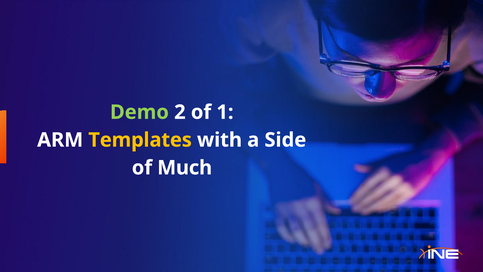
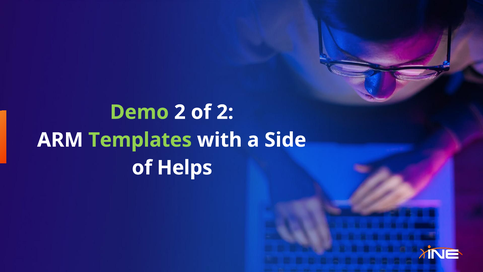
of 1: 1 -> 2
Templates colour: yellow -> light green
Much: Much -> Helps
